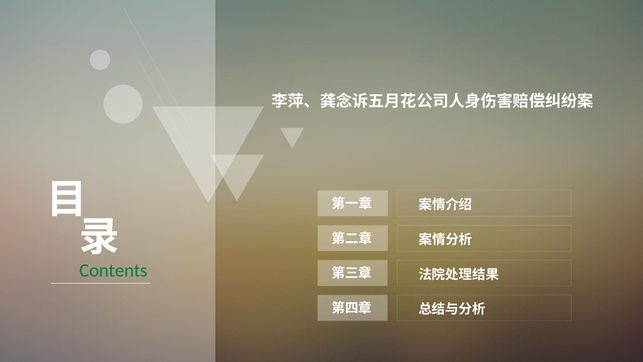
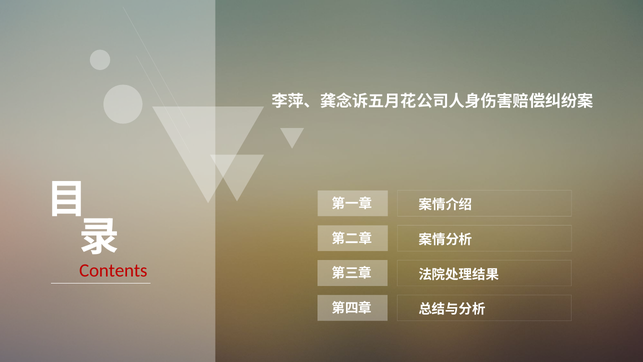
Contents colour: green -> red
